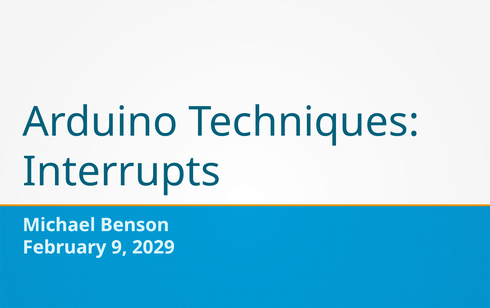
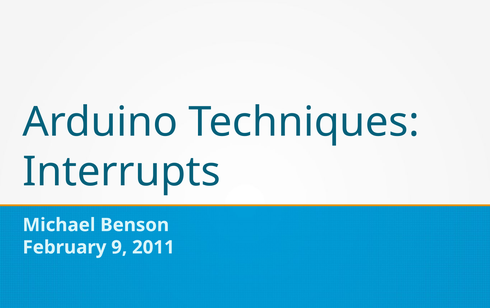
2029: 2029 -> 2011
